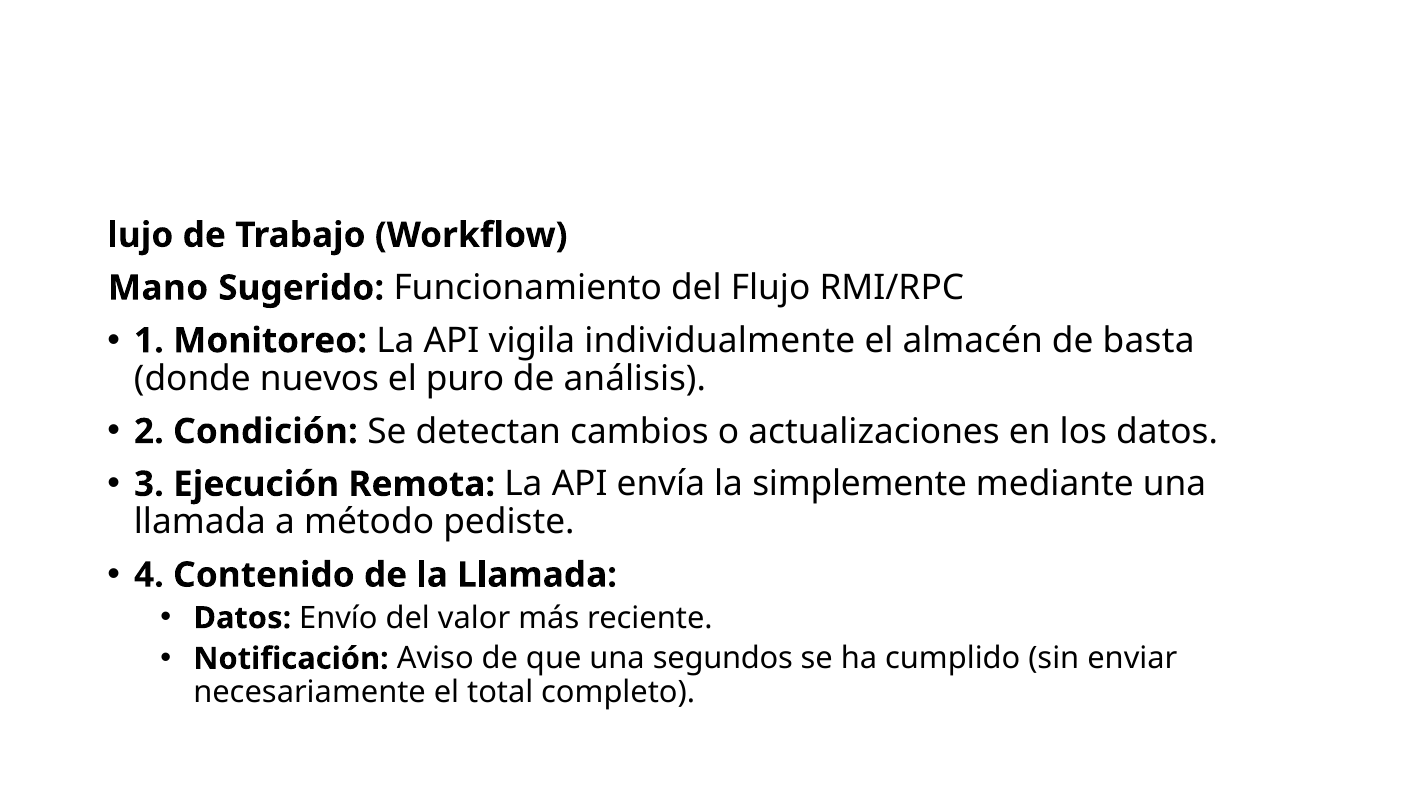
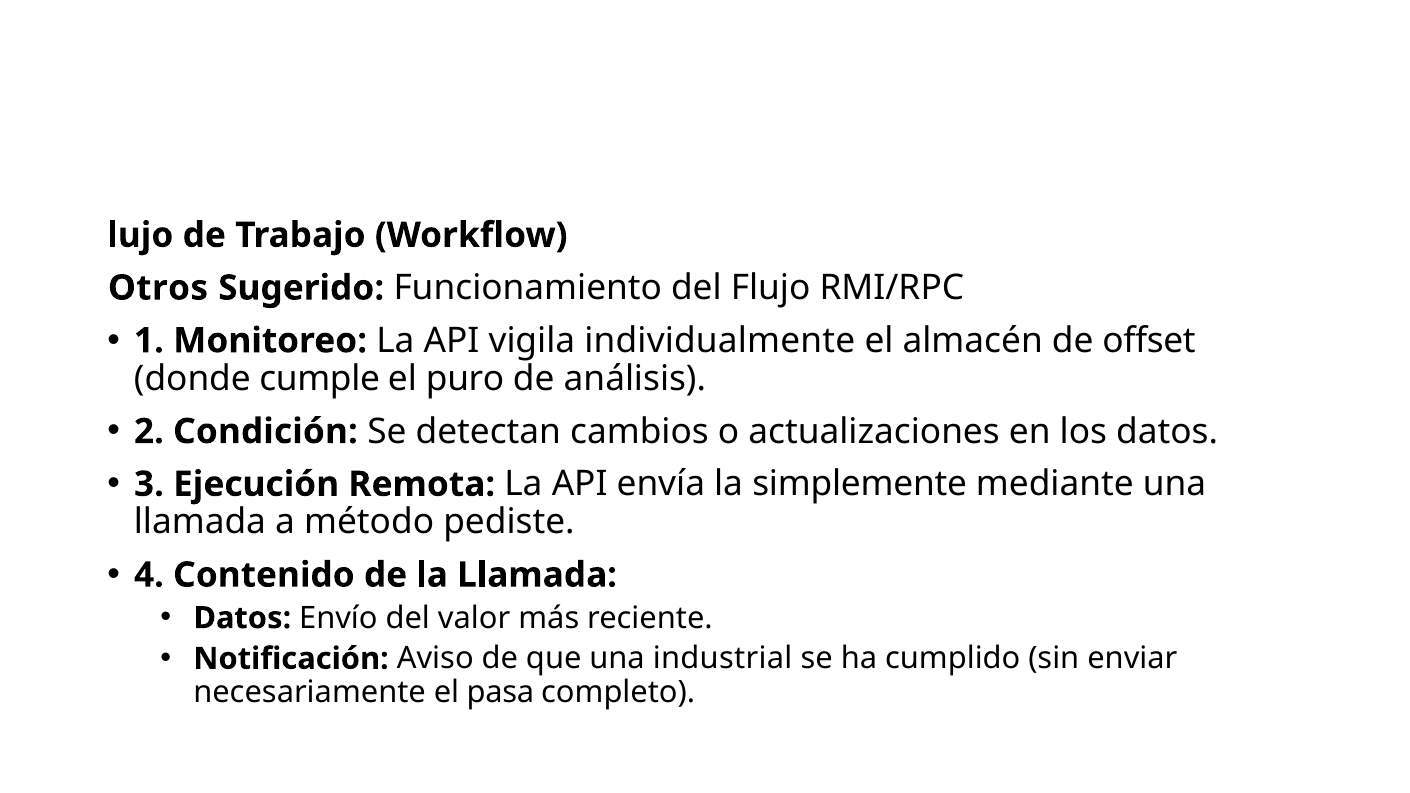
Mano: Mano -> Otros
basta: basta -> offset
nuevos: nuevos -> cumple
segundos: segundos -> industrial
total: total -> pasa
